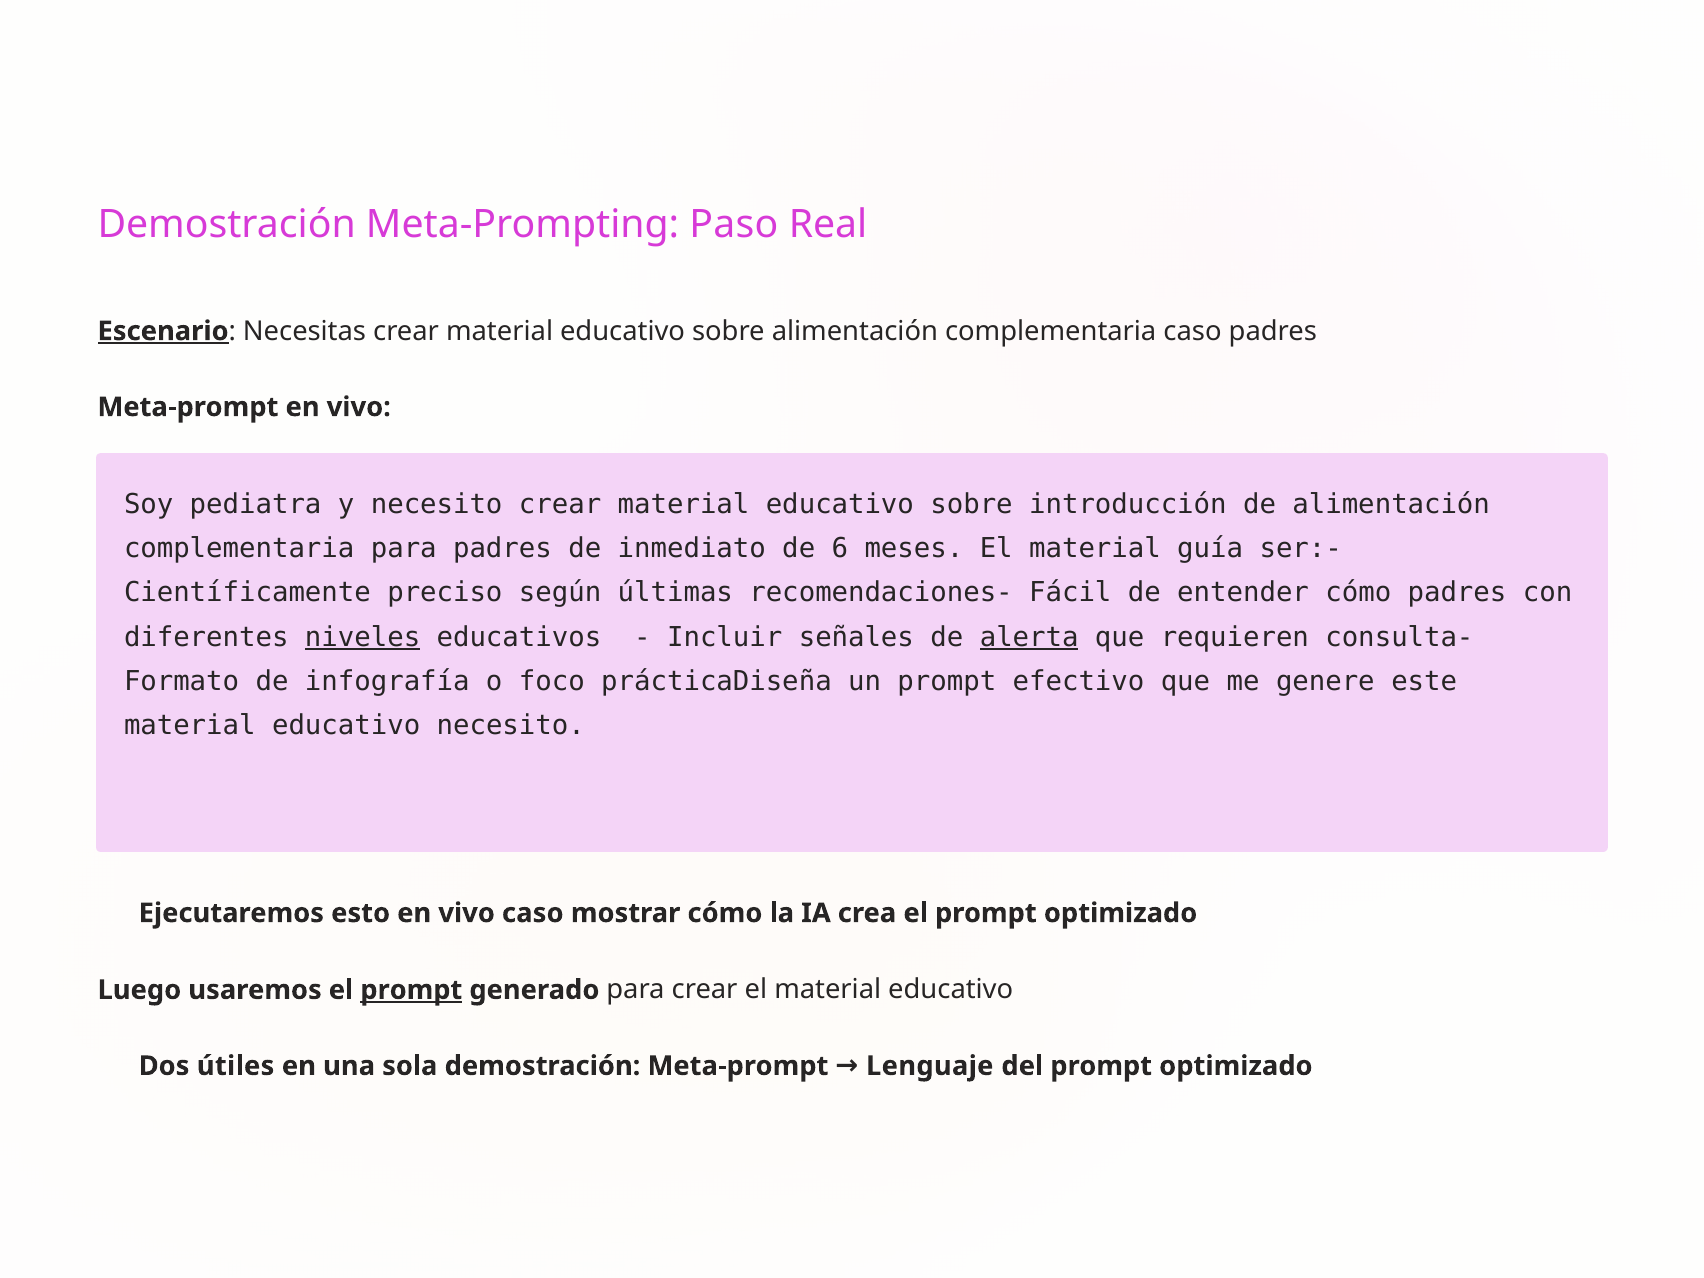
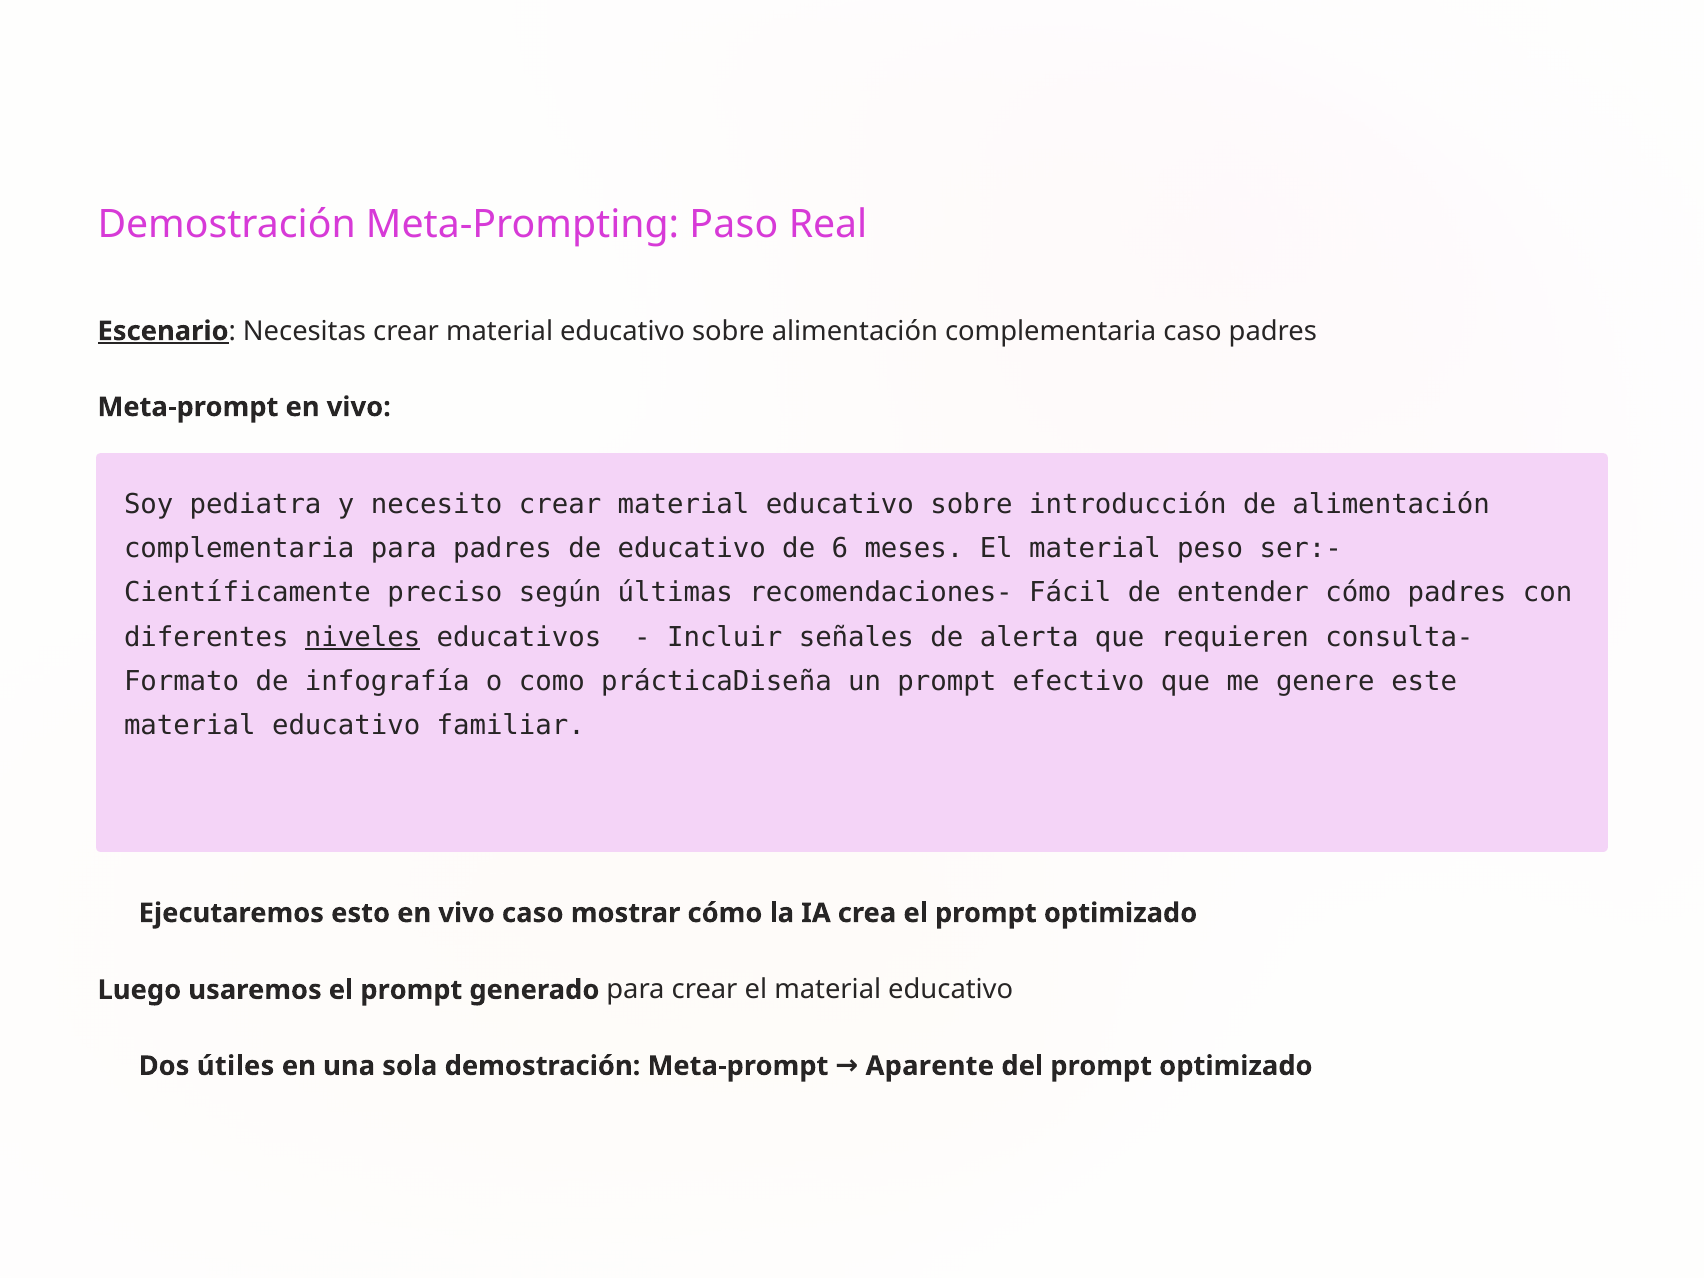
de inmediato: inmediato -> educativo
guía: guía -> peso
alerta underline: present -> none
foco: foco -> como
educativo necesito: necesito -> familiar
prompt at (411, 990) underline: present -> none
Lenguaje: Lenguaje -> Aparente
